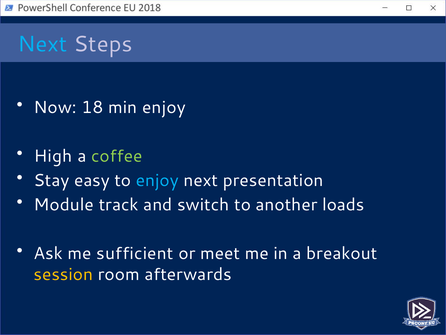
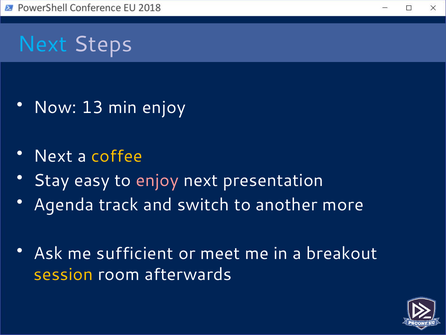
18: 18 -> 13
High at (53, 156): High -> Next
coffee colour: light green -> yellow
enjoy at (157, 180) colour: light blue -> pink
Module: Module -> Agenda
loads: loads -> more
